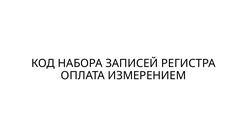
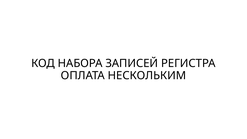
ИЗМЕРЕНИЕМ: ИЗМЕРЕНИЕМ -> НЕСКОЛЬКИМ
